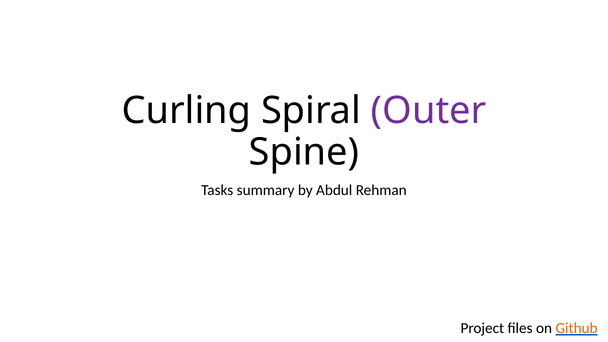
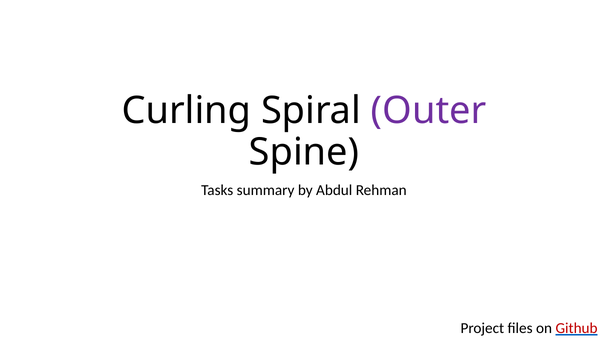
Github colour: orange -> red
